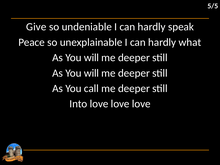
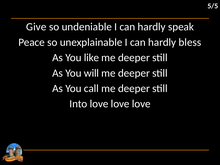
what: what -> bless
will at (91, 58): will -> like
